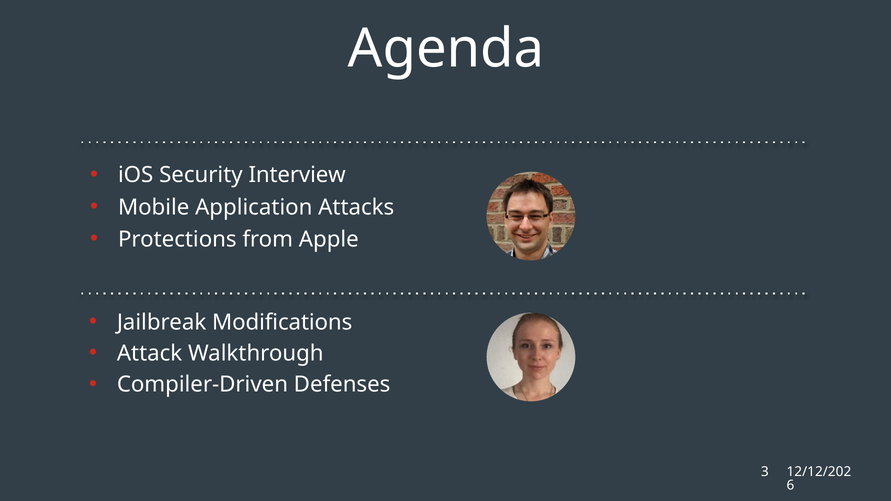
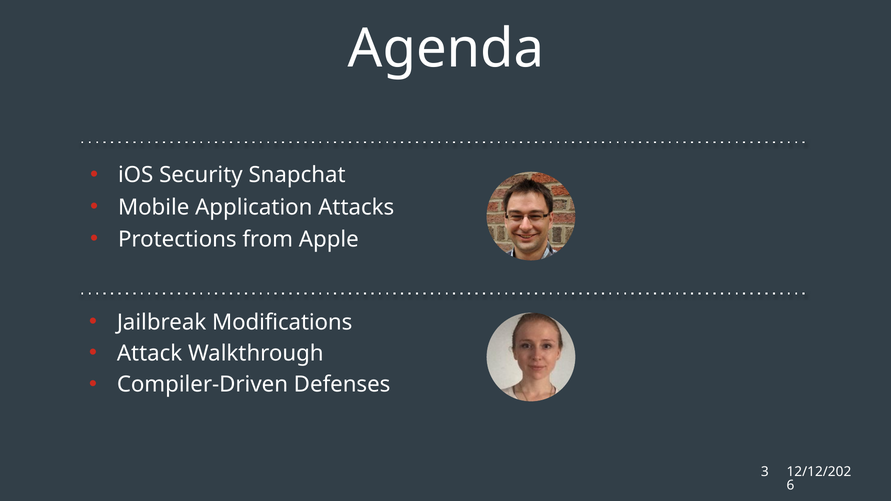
Interview: Interview -> Snapchat
